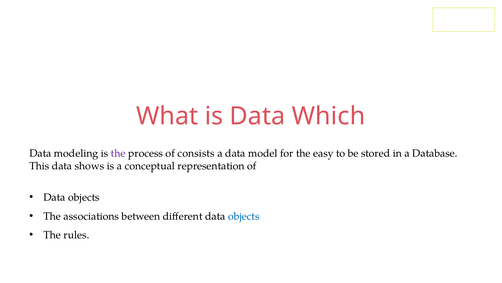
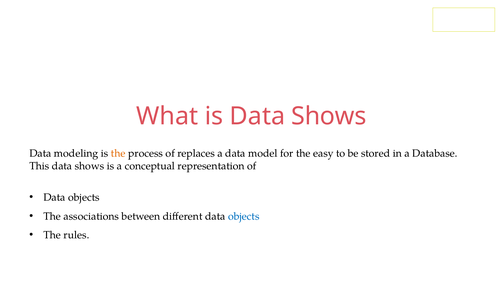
is Data Which: Which -> Shows
the at (118, 153) colour: purple -> orange
consists: consists -> replaces
